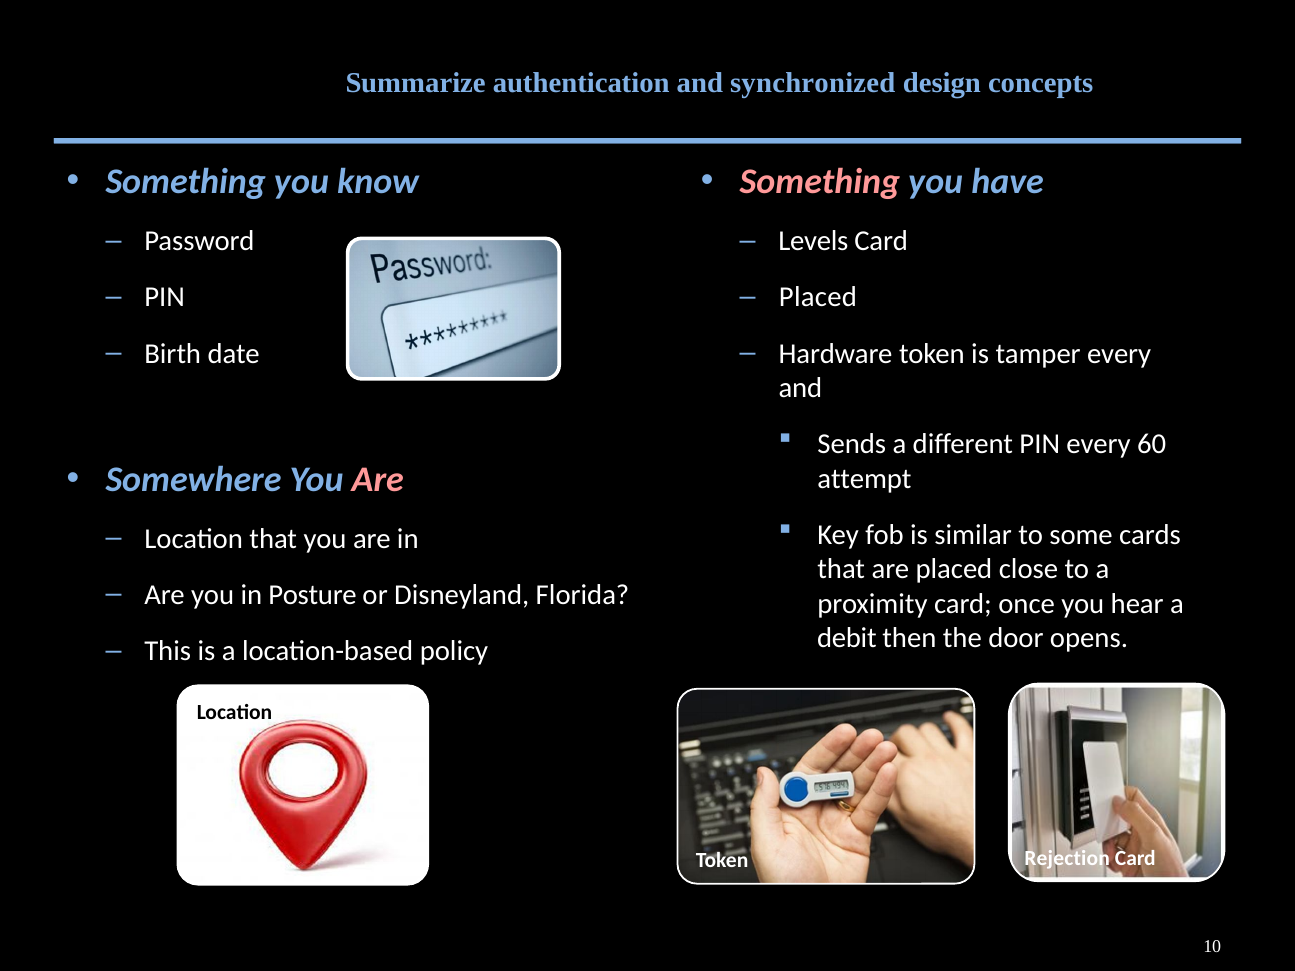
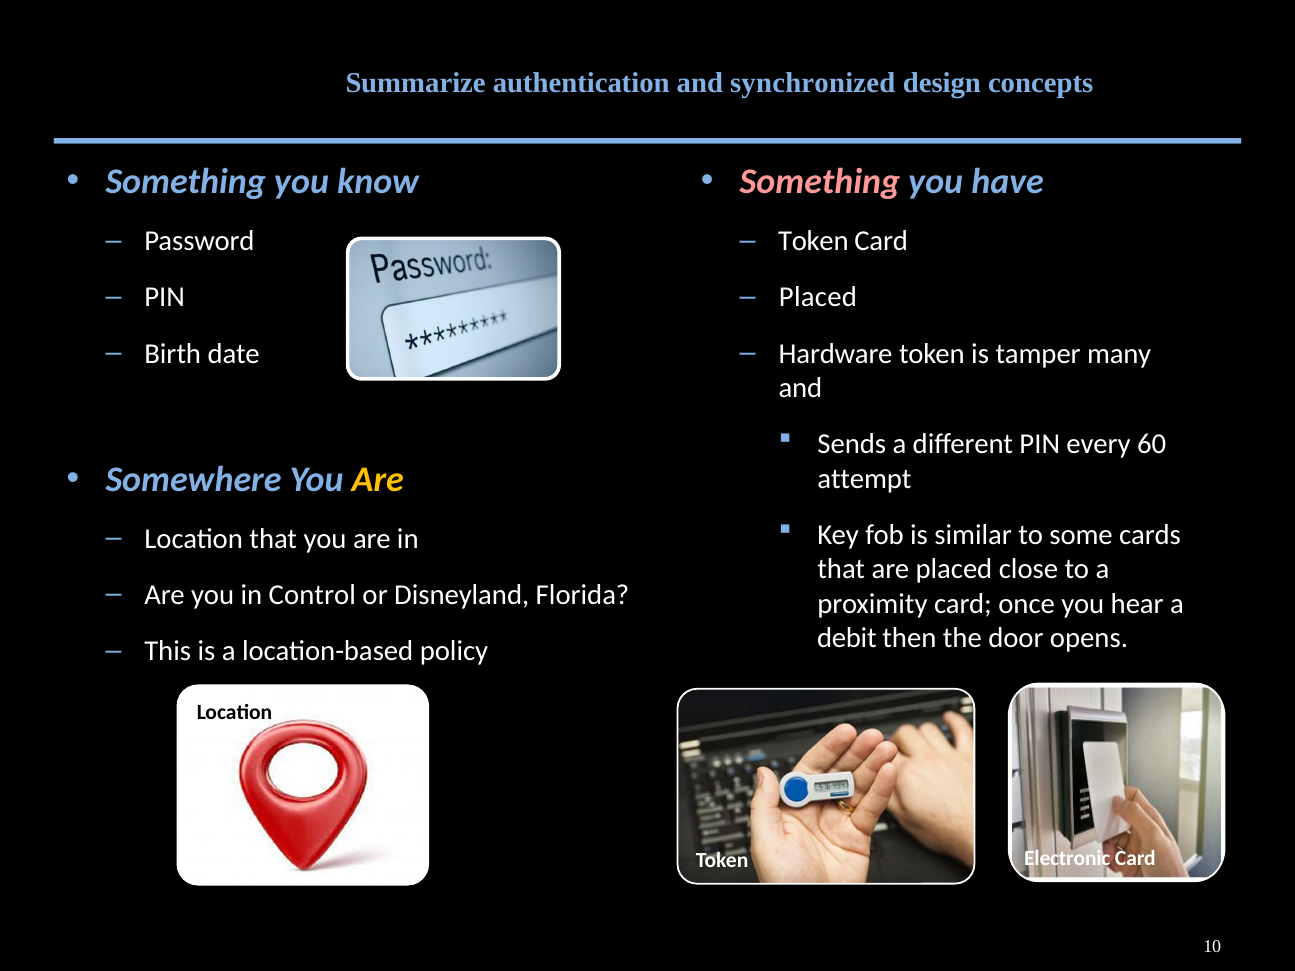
Levels at (813, 241): Levels -> Token
tamper every: every -> many
Are at (378, 479) colour: pink -> yellow
Posture: Posture -> Control
Rejection: Rejection -> Electronic
